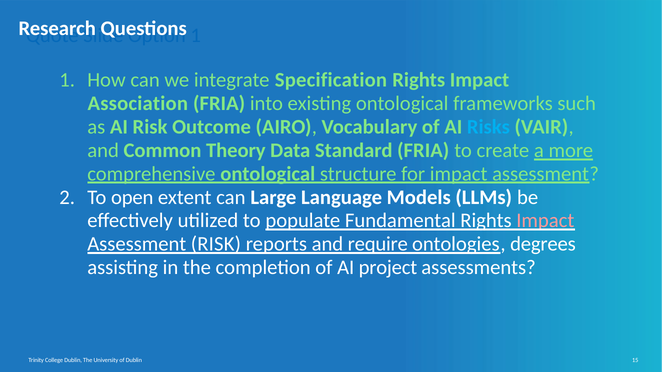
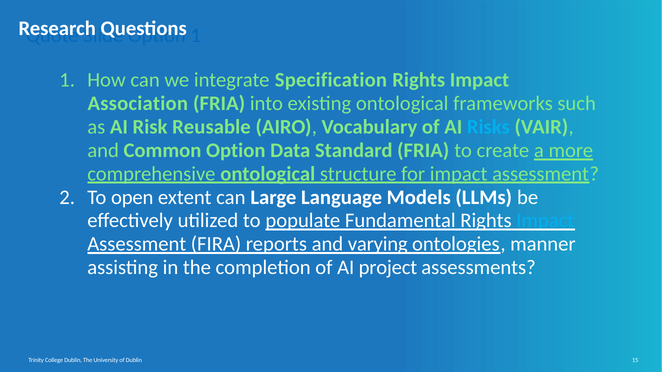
Outcome: Outcome -> Reusable
Common Theory: Theory -> Option
Impact at (545, 221) colour: pink -> light blue
Assessment RISK: RISK -> FIRA
require: require -> varying
degrees: degrees -> manner
